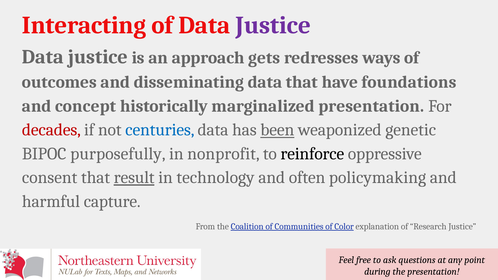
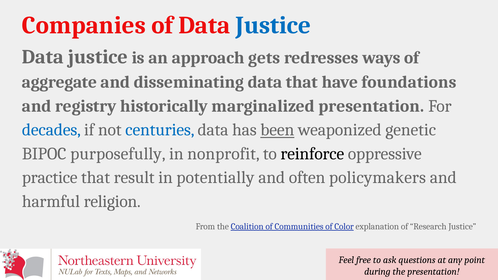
Interacting: Interacting -> Companies
Justice at (273, 25) colour: purple -> blue
outcomes: outcomes -> aggregate
concept: concept -> registry
decades colour: red -> blue
consent: consent -> practice
result underline: present -> none
technology: technology -> potentially
policymaking: policymaking -> policymakers
capture: capture -> religion
